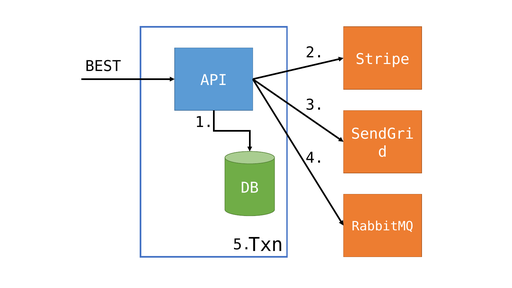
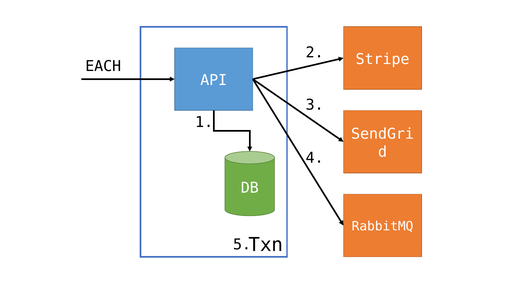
BEST: BEST -> EACH
